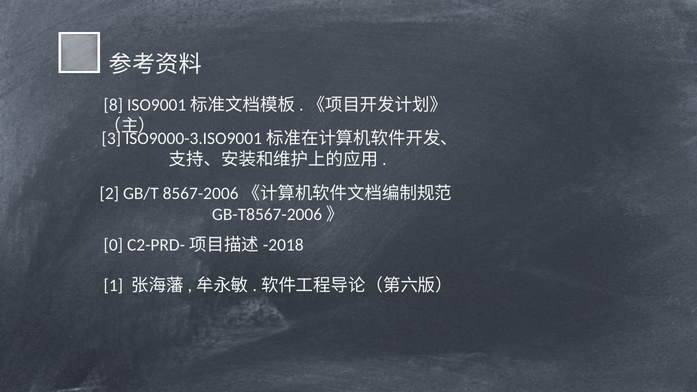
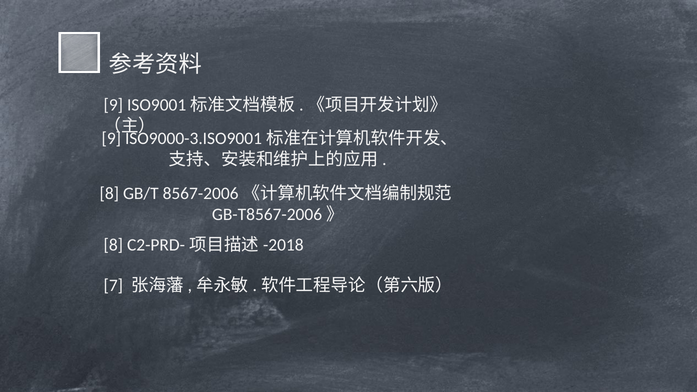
8 at (113, 105): 8 -> 9
3 at (111, 139): 3 -> 9
2 at (109, 194): 2 -> 8
0 at (113, 245): 0 -> 8
1: 1 -> 7
